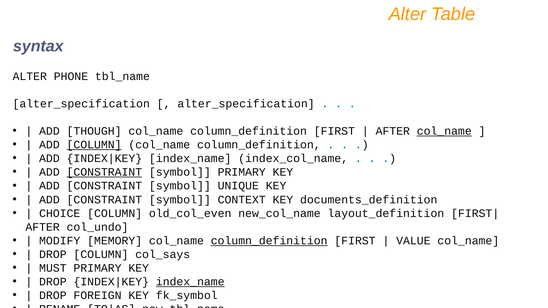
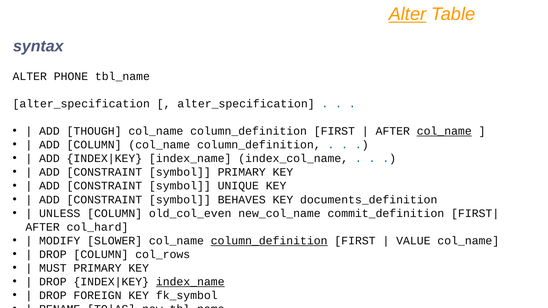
Alter at (407, 14) underline: none -> present
COLUMN at (94, 145) underline: present -> none
CONSTRAINT at (104, 172) underline: present -> none
CONTEXT: CONTEXT -> BEHAVES
CHOICE: CHOICE -> UNLESS
layout_definition: layout_definition -> commit_definition
col_undo: col_undo -> col_hard
MEMORY: MEMORY -> SLOWER
col_says: col_says -> col_rows
